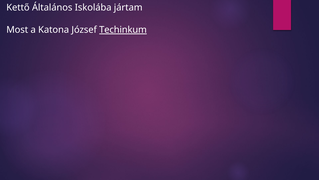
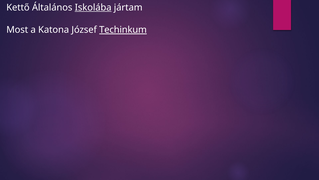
Iskolába underline: none -> present
